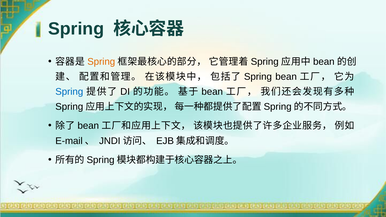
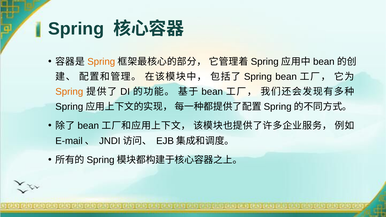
Spring at (69, 92) colour: blue -> orange
